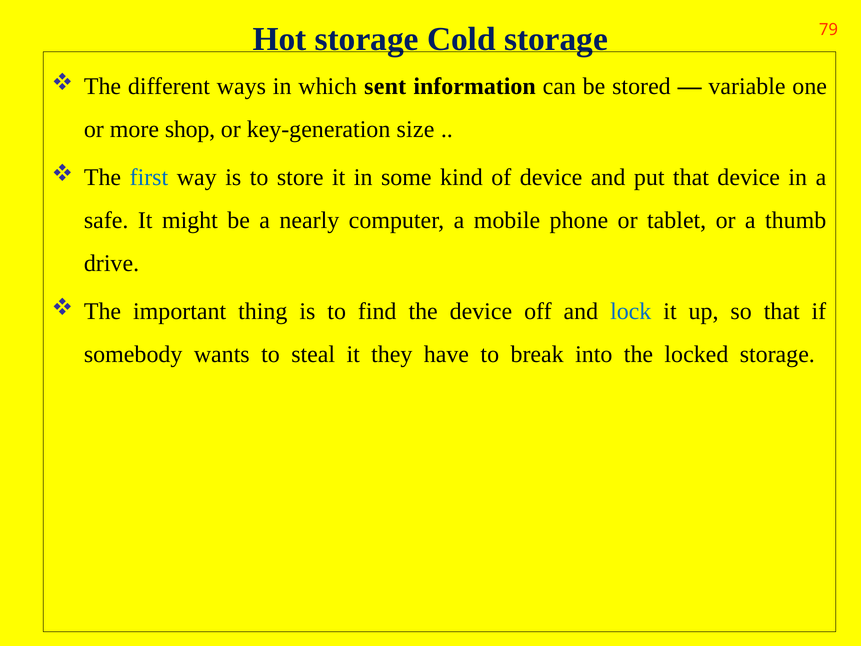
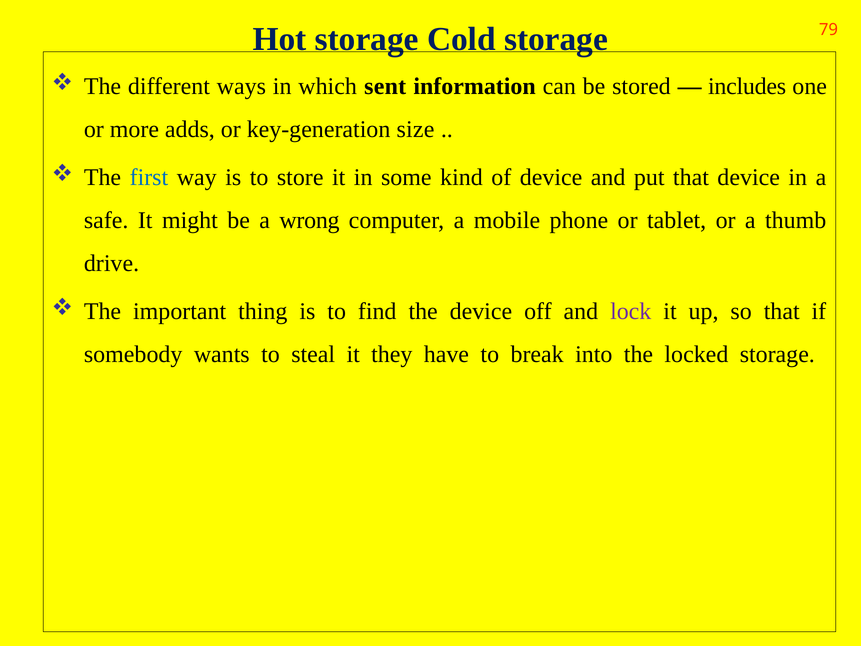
variable: variable -> includes
shop: shop -> adds
nearly: nearly -> wrong
lock colour: blue -> purple
